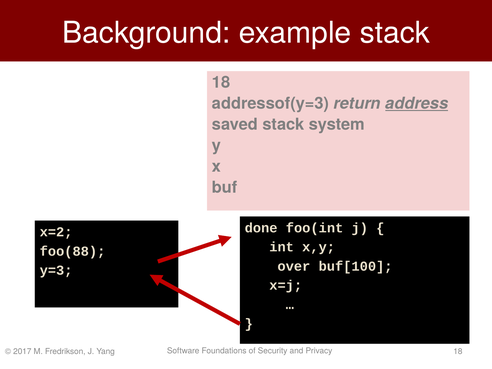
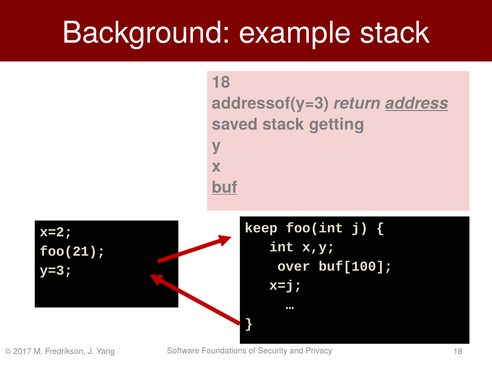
system: system -> getting
buf underline: none -> present
done: done -> keep
foo(88: foo(88 -> foo(21
